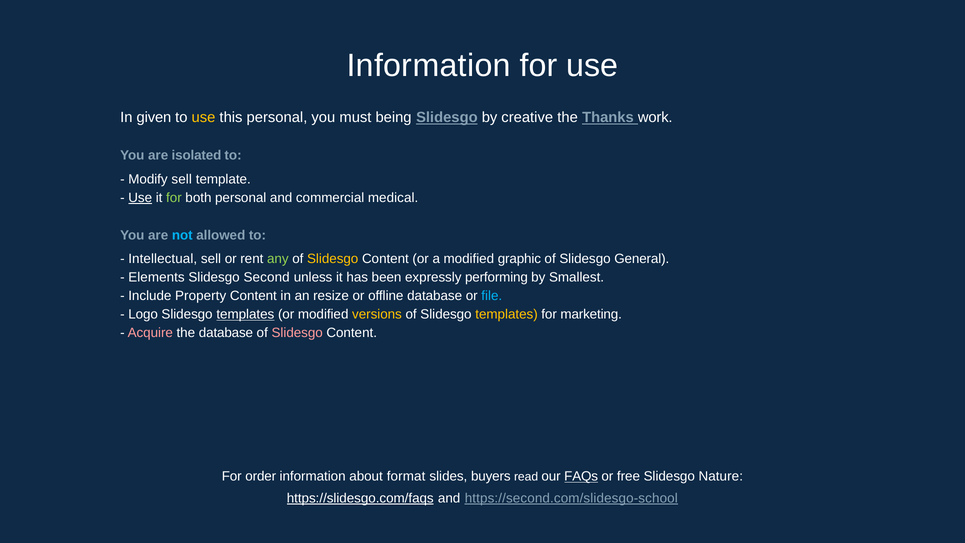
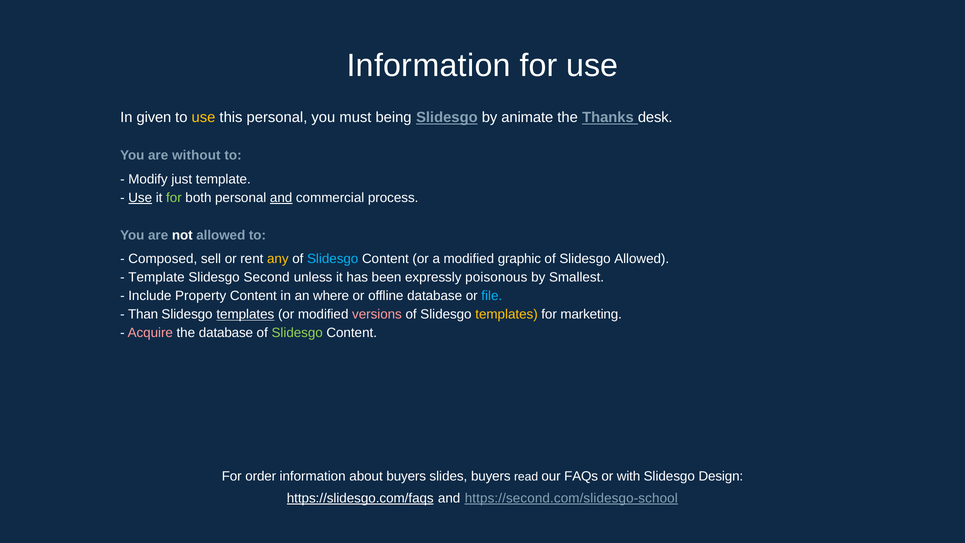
creative: creative -> animate
work: work -> desk
isolated: isolated -> without
Modify sell: sell -> just
and at (281, 198) underline: none -> present
medical: medical -> process
not colour: light blue -> white
Intellectual: Intellectual -> Composed
any colour: light green -> yellow
Slidesgo at (333, 259) colour: yellow -> light blue
Slidesgo General: General -> Allowed
Elements at (156, 277): Elements -> Template
performing: performing -> poisonous
resize: resize -> where
Logo: Logo -> Than
versions colour: yellow -> pink
Slidesgo at (297, 333) colour: pink -> light green
about format: format -> buyers
FAQs underline: present -> none
free: free -> with
Nature: Nature -> Design
